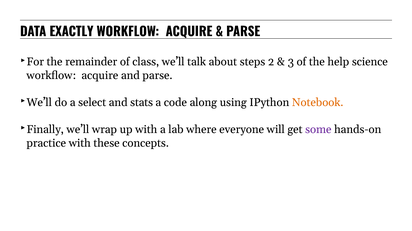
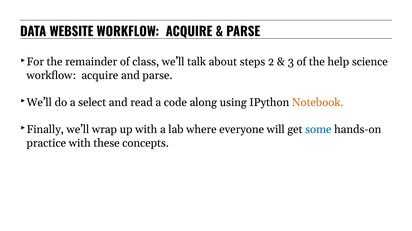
EXACTLY: EXACTLY -> WEBSITE
stats: stats -> read
some colour: purple -> blue
